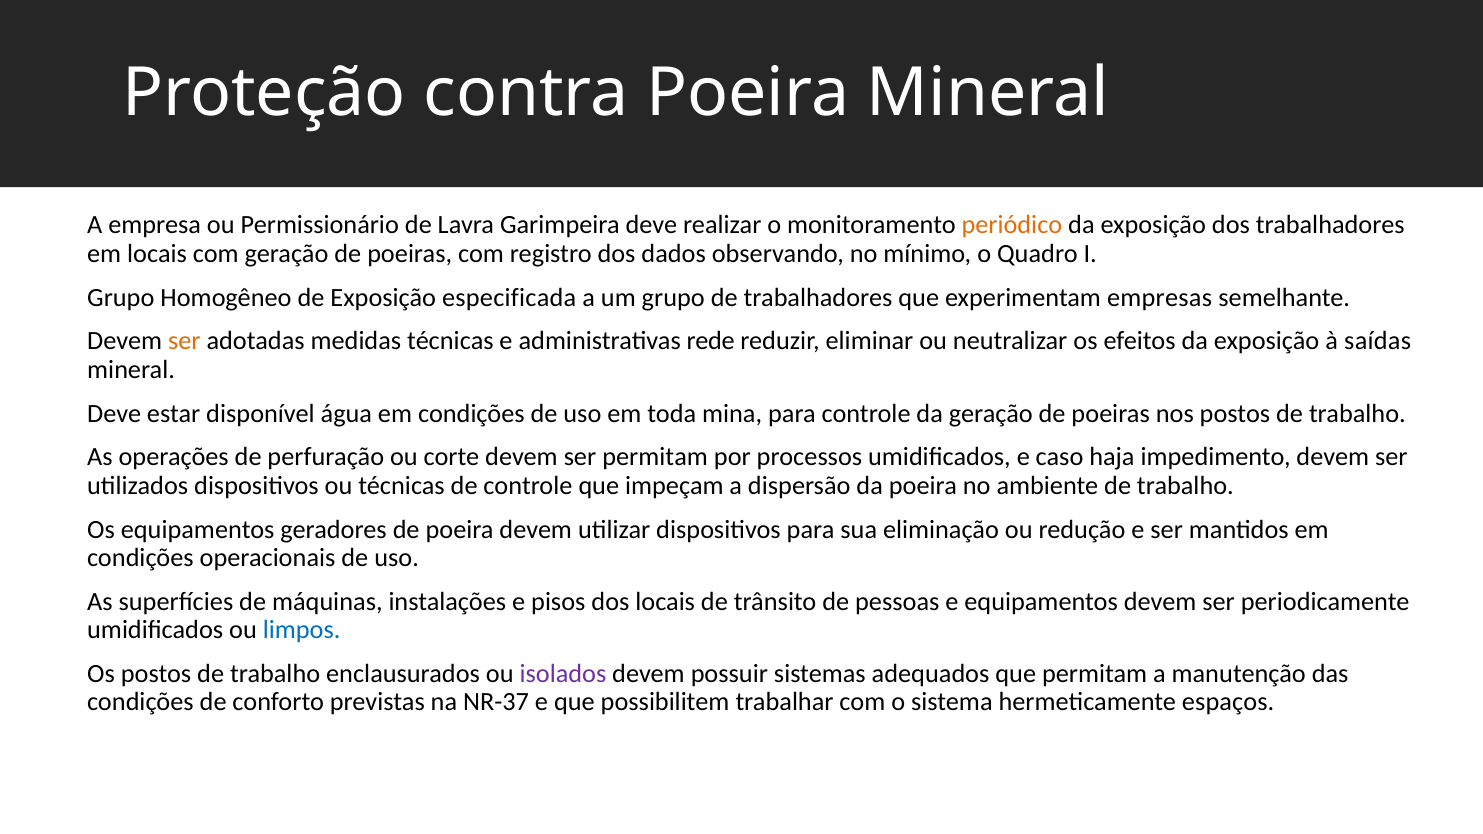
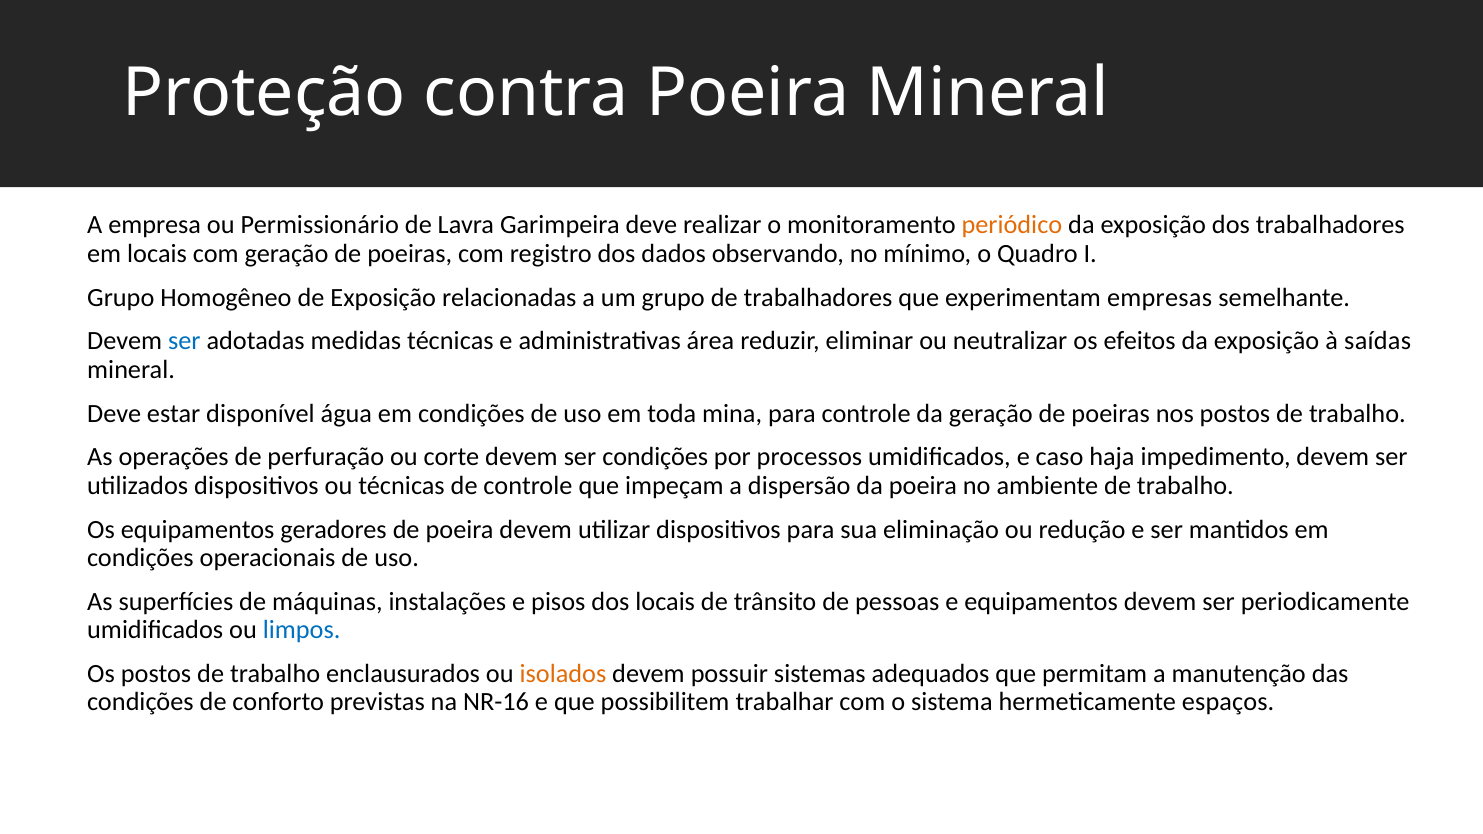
especificada: especificada -> relacionadas
ser at (184, 341) colour: orange -> blue
rede: rede -> área
ser permitam: permitam -> condições
isolados colour: purple -> orange
NR-37: NR-37 -> NR-16
